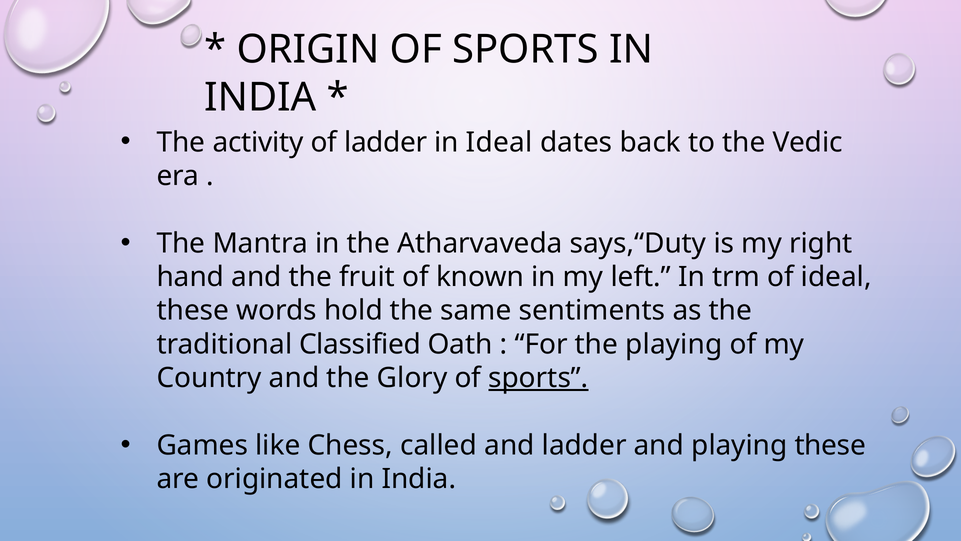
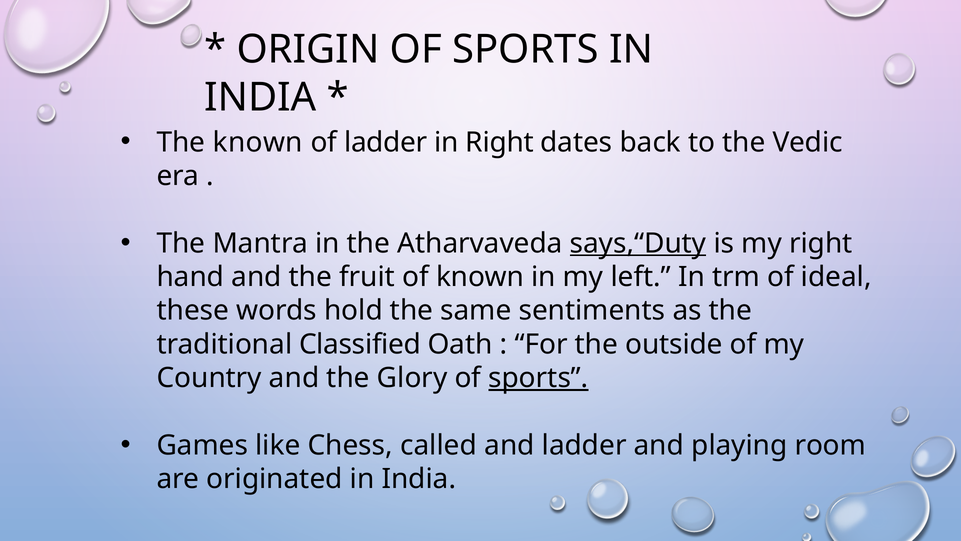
The activity: activity -> known
in Ideal: Ideal -> Right
says,“Duty underline: none -> present
the playing: playing -> outside
playing these: these -> room
